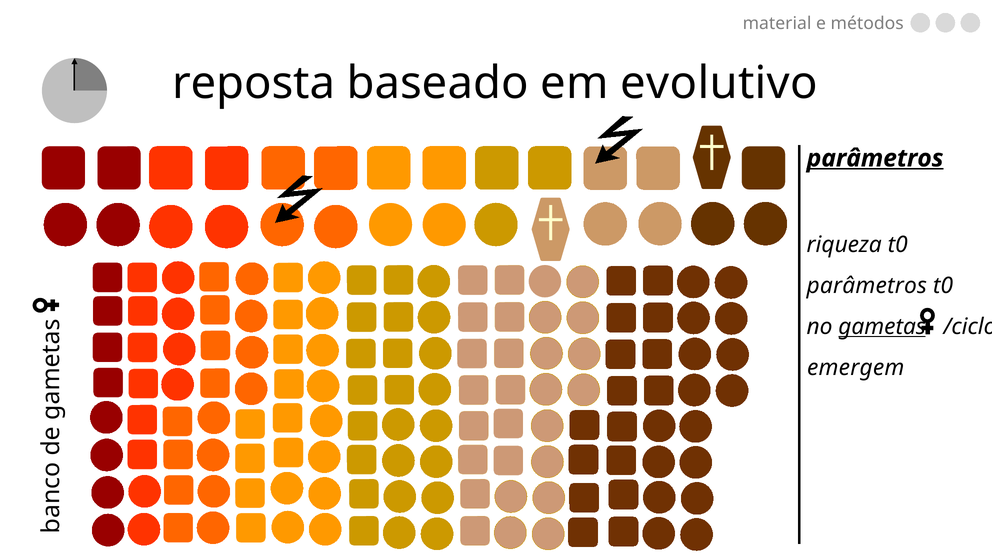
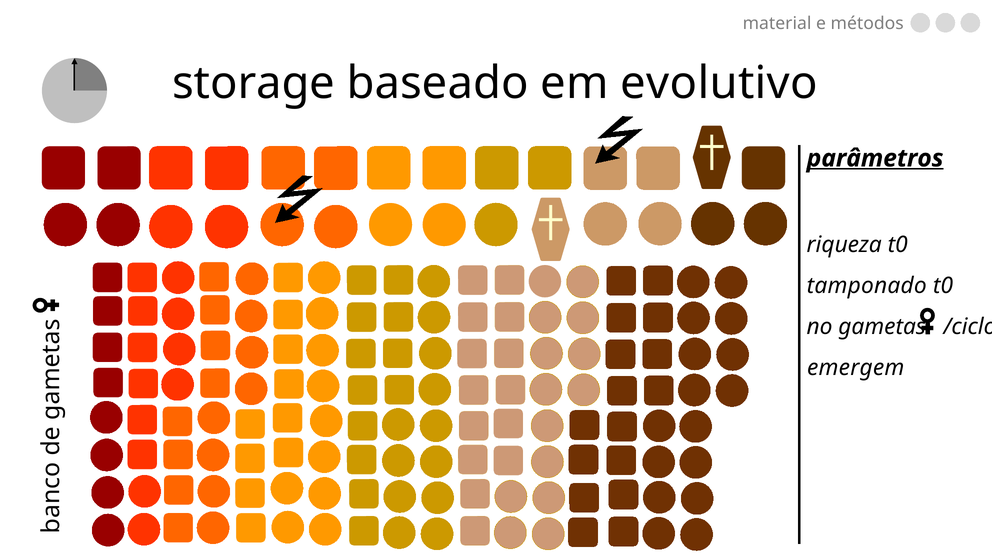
reposta: reposta -> storage
parâmetros at (867, 286): parâmetros -> tamponado
gametas underline: present -> none
